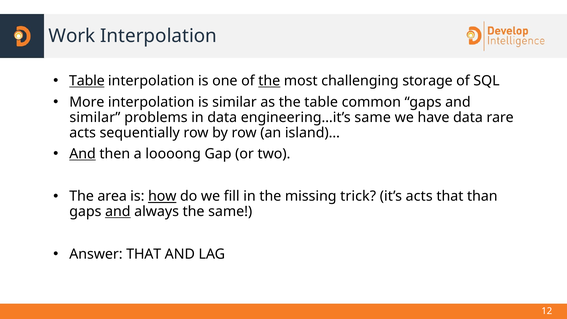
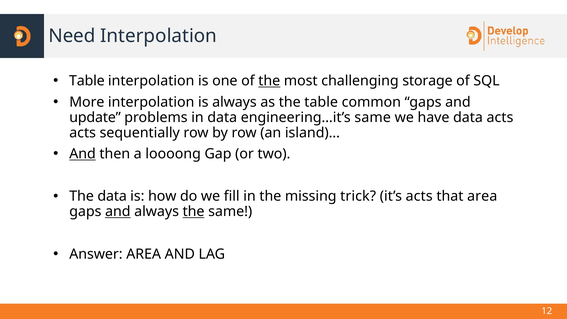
Work: Work -> Need
Table at (87, 81) underline: present -> none
is similar: similar -> always
similar at (95, 117): similar -> update
data rare: rare -> acts
The area: area -> data
how underline: present -> none
that than: than -> area
the at (194, 212) underline: none -> present
Answer THAT: THAT -> AREA
